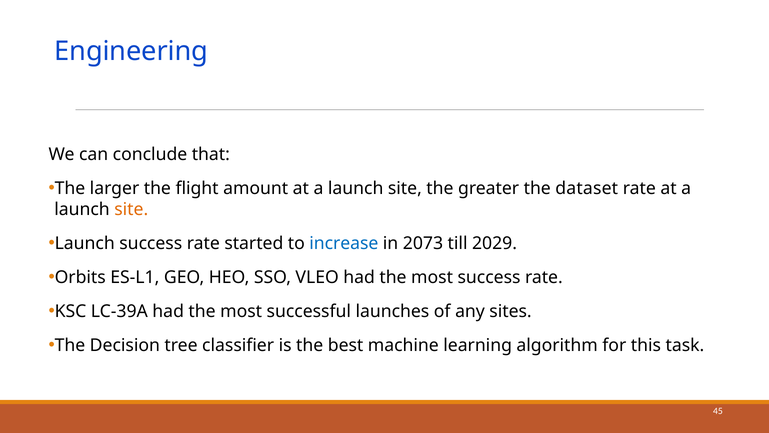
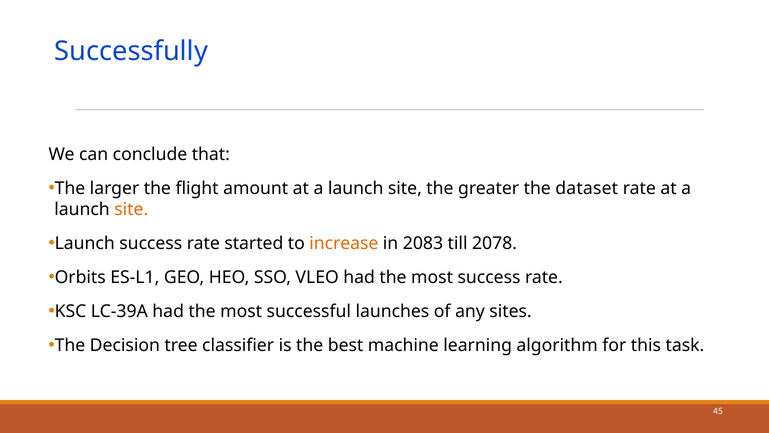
Engineering: Engineering -> Successfully
increase colour: blue -> orange
2073: 2073 -> 2083
2029: 2029 -> 2078
